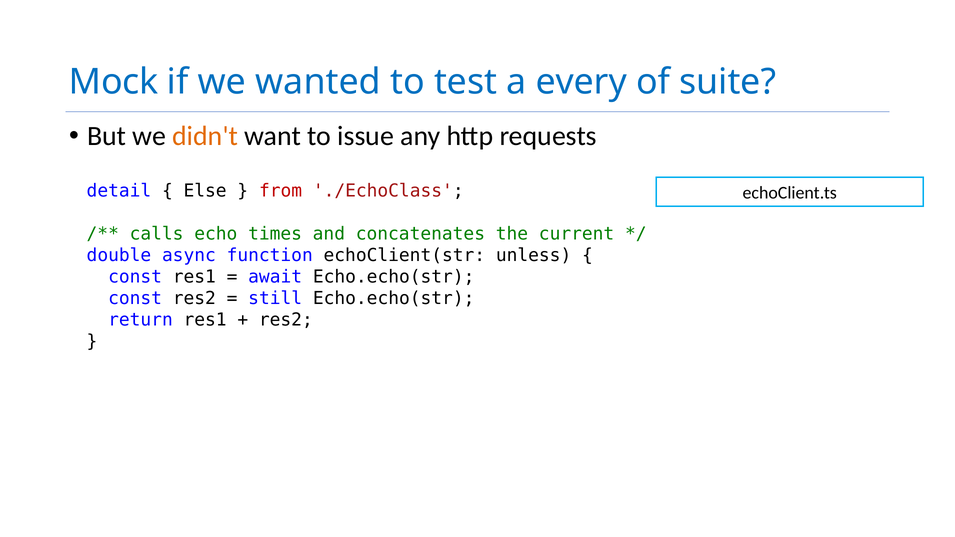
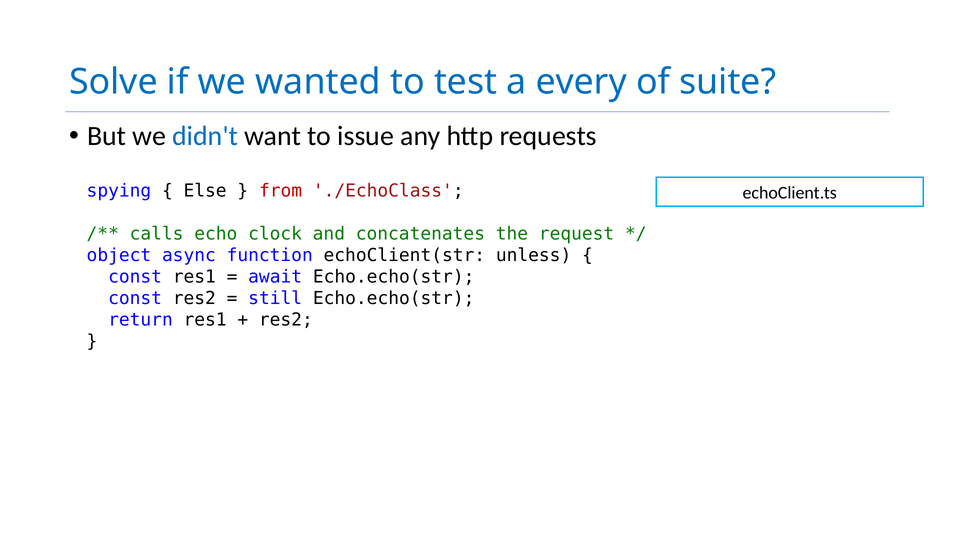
Mock: Mock -> Solve
didn't colour: orange -> blue
detail: detail -> spying
times: times -> clock
current: current -> request
double: double -> object
